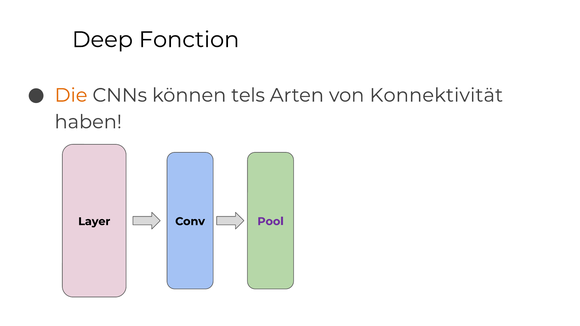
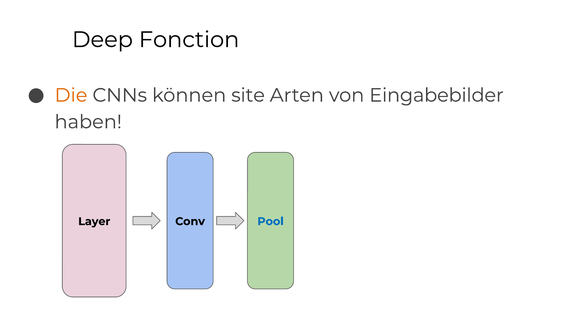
tels: tels -> site
Konnektivität: Konnektivität -> Eingabebilder
Pool colour: purple -> blue
